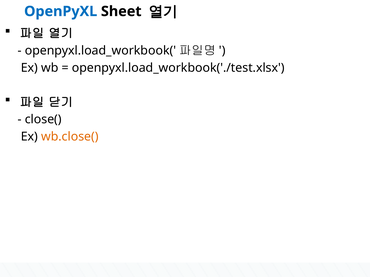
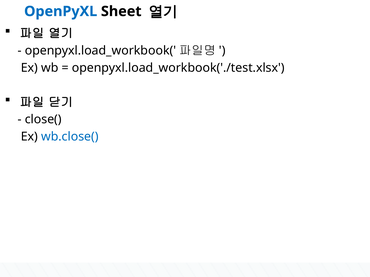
wb.close( colour: orange -> blue
